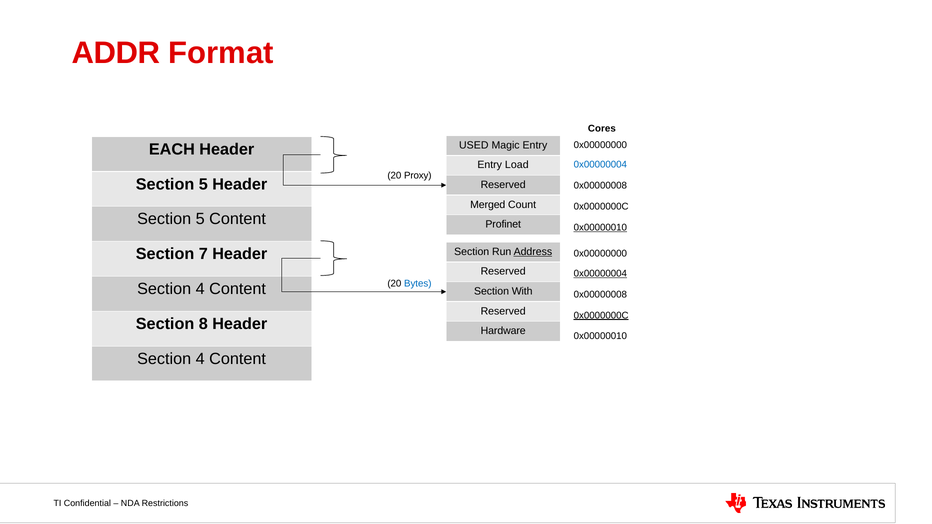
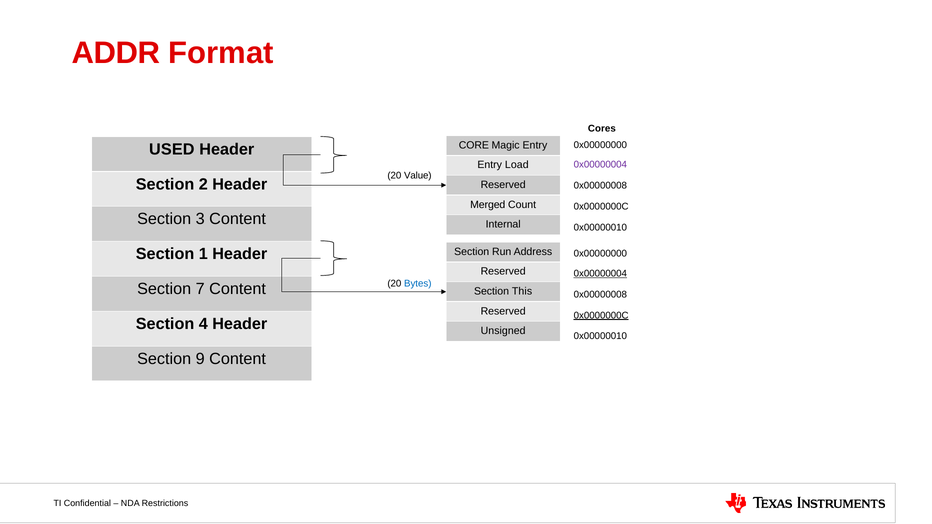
USED: USED -> CORE
EACH: EACH -> USED
0x00000004 at (600, 165) colour: blue -> purple
Proxy: Proxy -> Value
5 at (203, 184): 5 -> 2
5 at (200, 219): 5 -> 3
Profinet: Profinet -> Internal
0x00000010 at (600, 228) underline: present -> none
7: 7 -> 1
Address underline: present -> none
4 at (200, 289): 4 -> 7
With: With -> This
8: 8 -> 4
Hardware: Hardware -> Unsigned
4 at (200, 359): 4 -> 9
